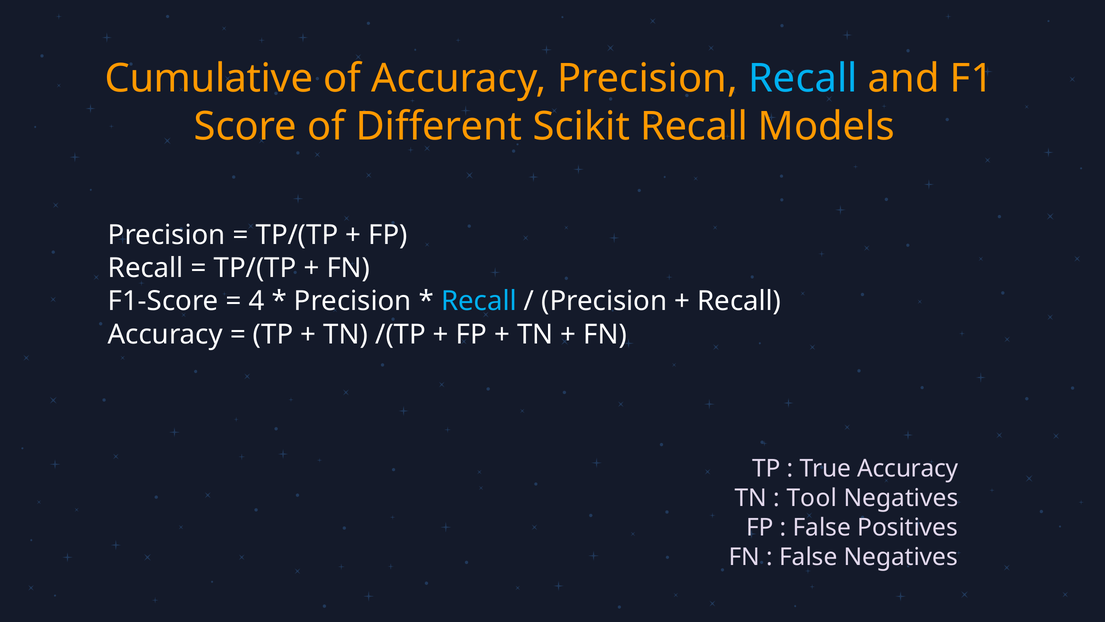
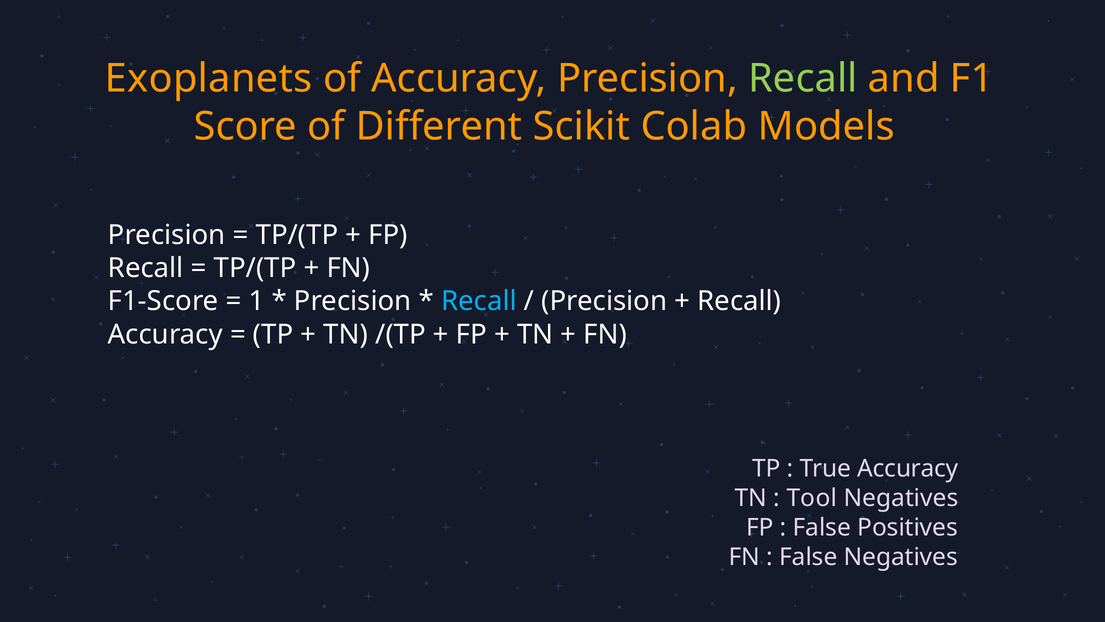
Cumulative: Cumulative -> Exoplanets
Recall at (803, 79) colour: light blue -> light green
Scikit Recall: Recall -> Colab
4: 4 -> 1
